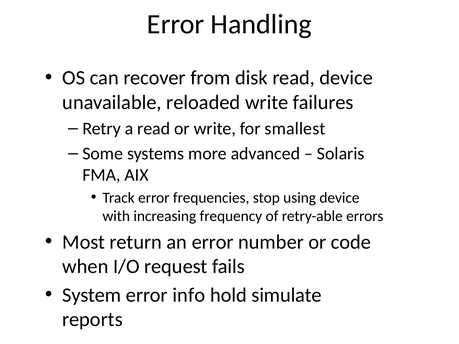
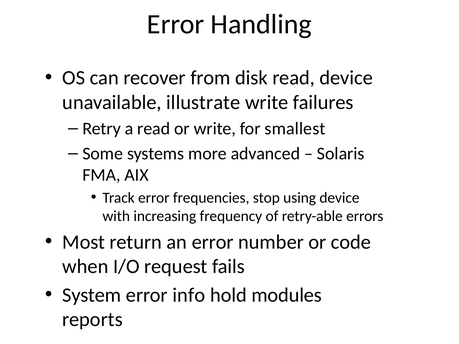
reloaded: reloaded -> illustrate
simulate: simulate -> modules
